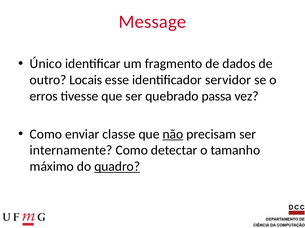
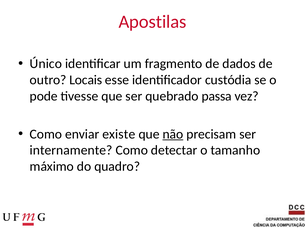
Message: Message -> Apostilas
servidor: servidor -> custódia
erros: erros -> pode
classe: classe -> existe
quadro underline: present -> none
